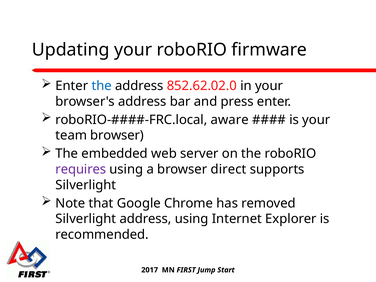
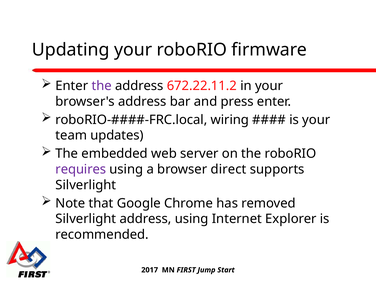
the at (102, 86) colour: blue -> purple
852.62.02.0: 852.62.02.0 -> 672.22.11.2
aware: aware -> wiring
team browser: browser -> updates
